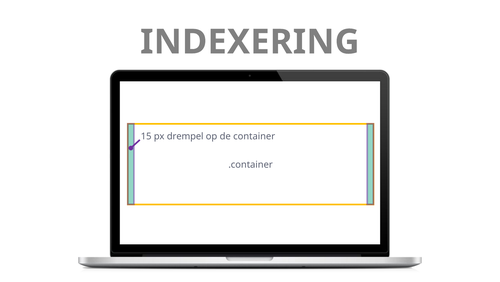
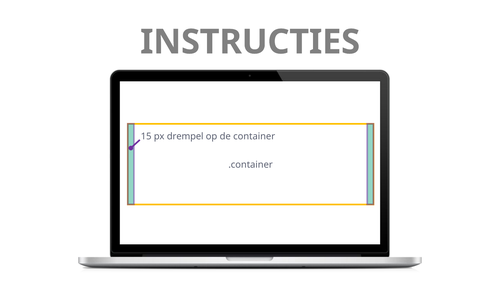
INDEXERING: INDEXERING -> INSTRUCTIES
